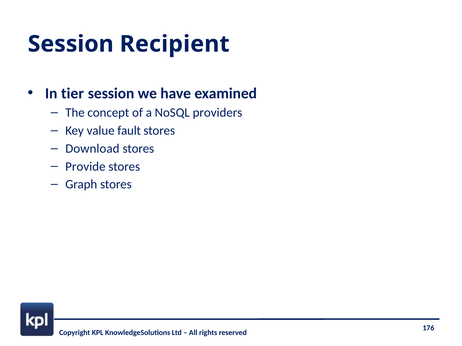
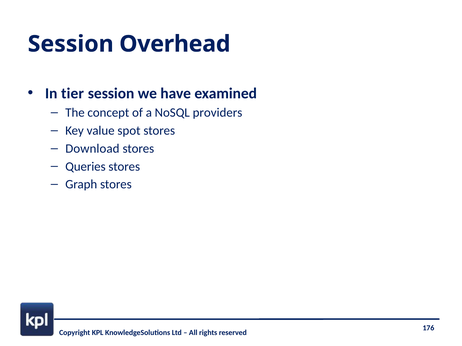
Recipient: Recipient -> Overhead
fault: fault -> spot
Provide: Provide -> Queries
